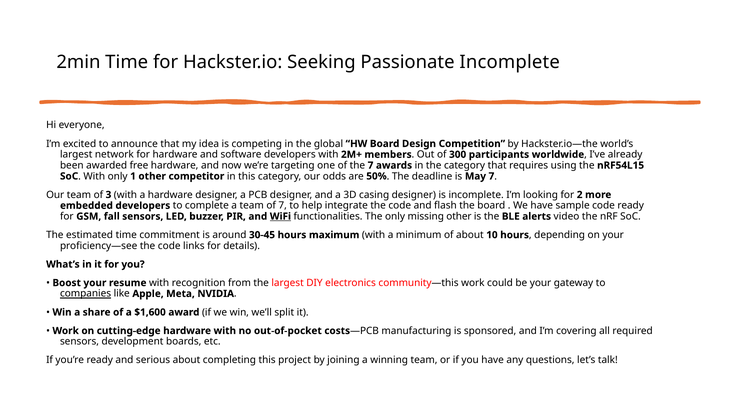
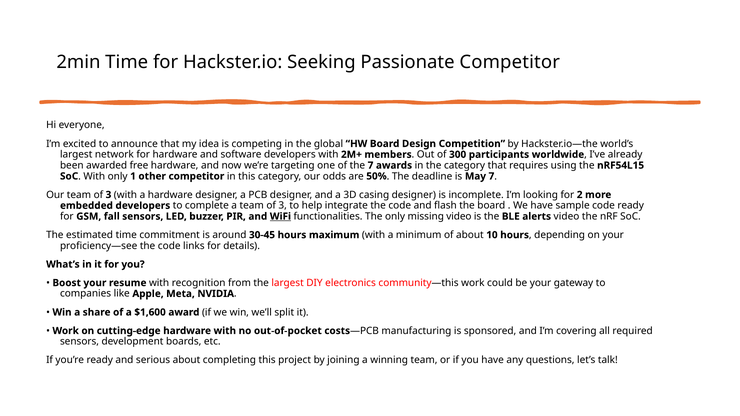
Passionate Incomplete: Incomplete -> Competitor
a team of 7: 7 -> 3
missing other: other -> video
companies underline: present -> none
